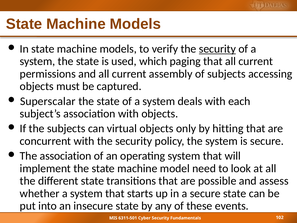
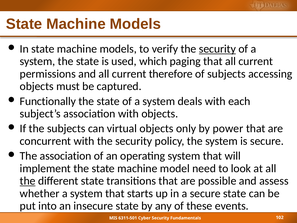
assembly: assembly -> therefore
Superscalar: Superscalar -> Functionally
hitting: hitting -> power
the at (28, 181) underline: none -> present
